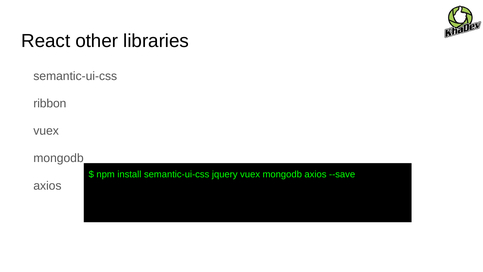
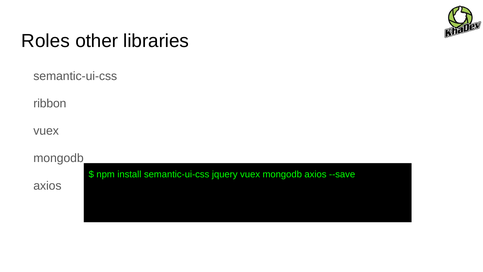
React: React -> Roles
